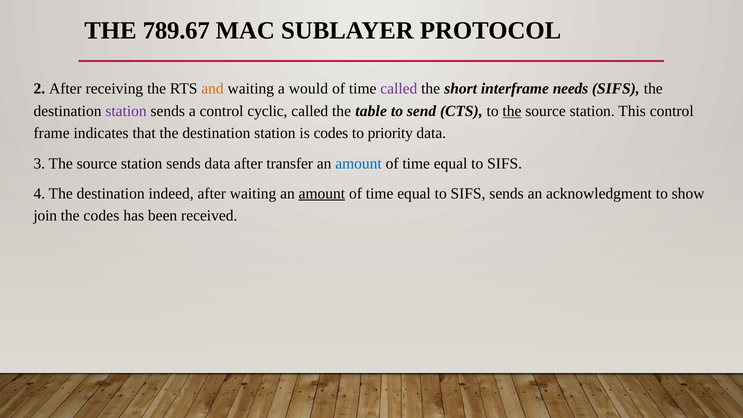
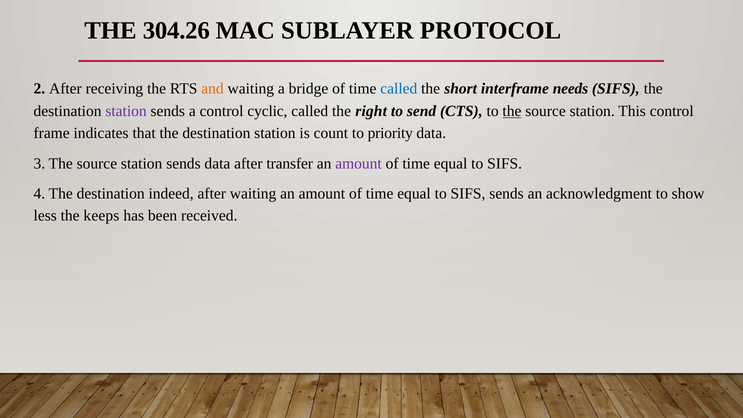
789.67: 789.67 -> 304.26
would: would -> bridge
called at (399, 89) colour: purple -> blue
table: table -> right
is codes: codes -> count
amount at (359, 163) colour: blue -> purple
amount at (322, 193) underline: present -> none
join: join -> less
the codes: codes -> keeps
